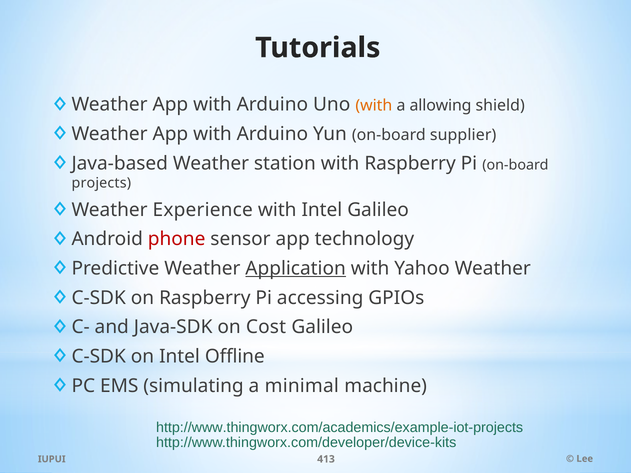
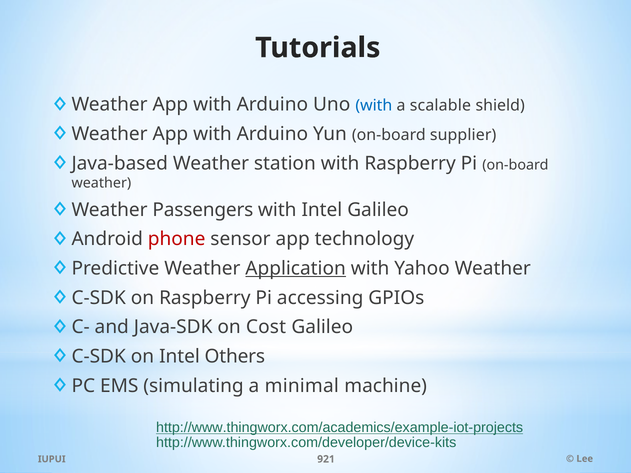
with at (374, 106) colour: orange -> blue
allowing: allowing -> scalable
projects at (101, 183): projects -> weather
Experience: Experience -> Passengers
Offline: Offline -> Others
http://www.thingworx.com/academics/example-iot-projects underline: none -> present
413: 413 -> 921
